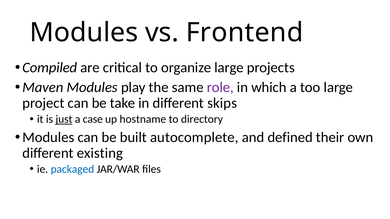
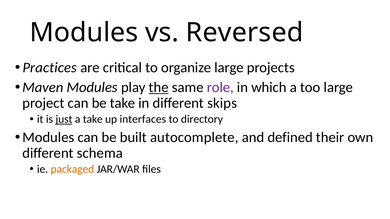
Frontend: Frontend -> Reversed
Compiled: Compiled -> Practices
the underline: none -> present
a case: case -> take
hostname: hostname -> interfaces
existing: existing -> schema
packaged colour: blue -> orange
